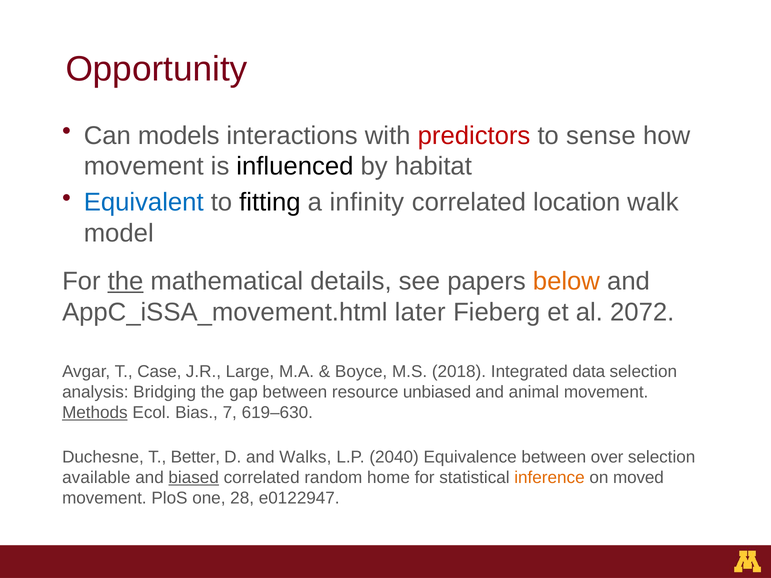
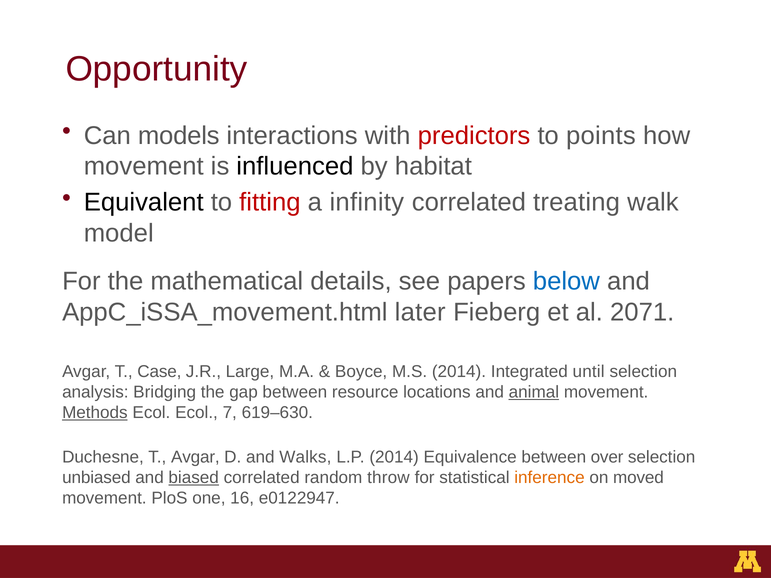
sense: sense -> points
Equivalent colour: blue -> black
fitting colour: black -> red
location: location -> treating
the at (125, 281) underline: present -> none
below colour: orange -> blue
2072: 2072 -> 2071
M.S 2018: 2018 -> 2014
data: data -> until
unbiased: unbiased -> locations
animal underline: none -> present
Ecol Bias: Bias -> Ecol
T Better: Better -> Avgar
L.P 2040: 2040 -> 2014
available: available -> unbiased
home: home -> throw
28: 28 -> 16
